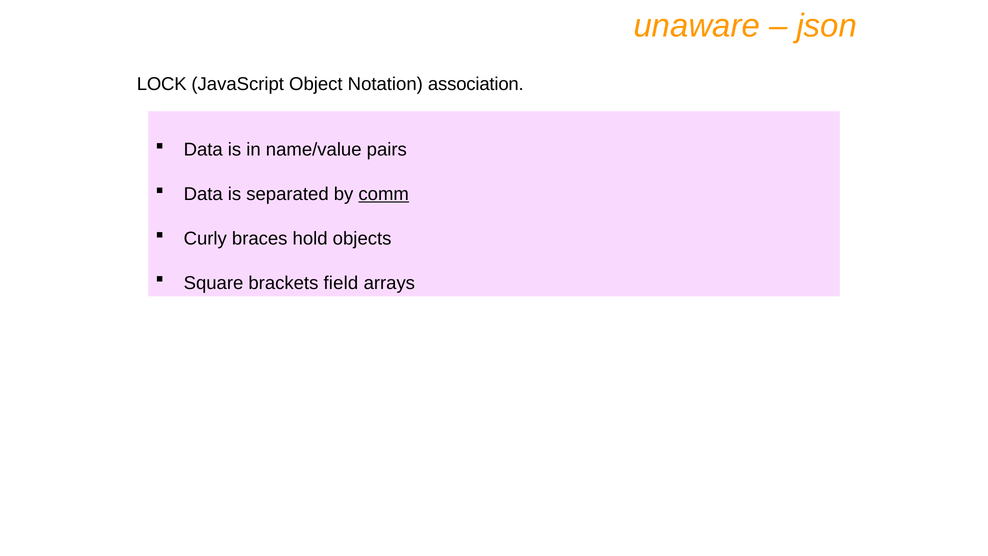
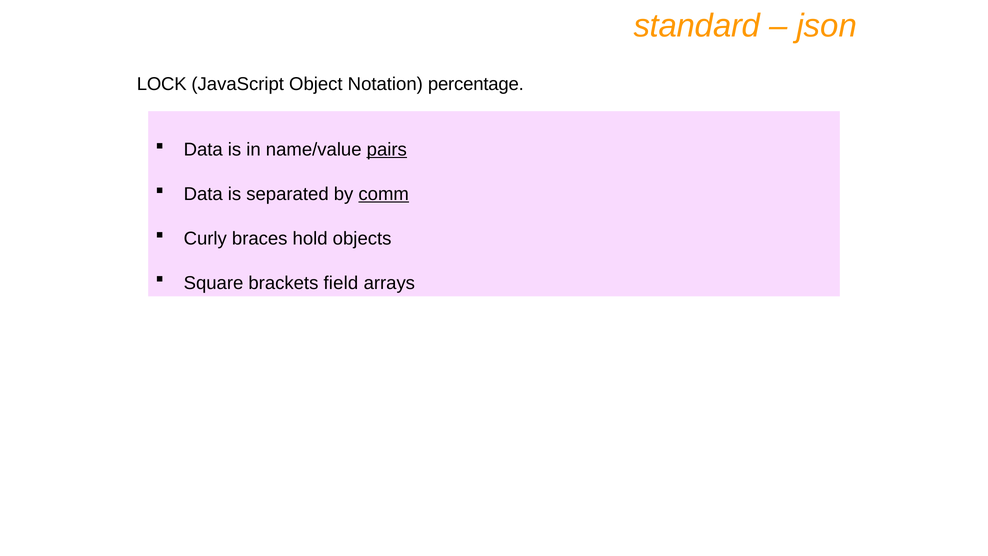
unaware: unaware -> standard
association: association -> percentage
pairs underline: none -> present
